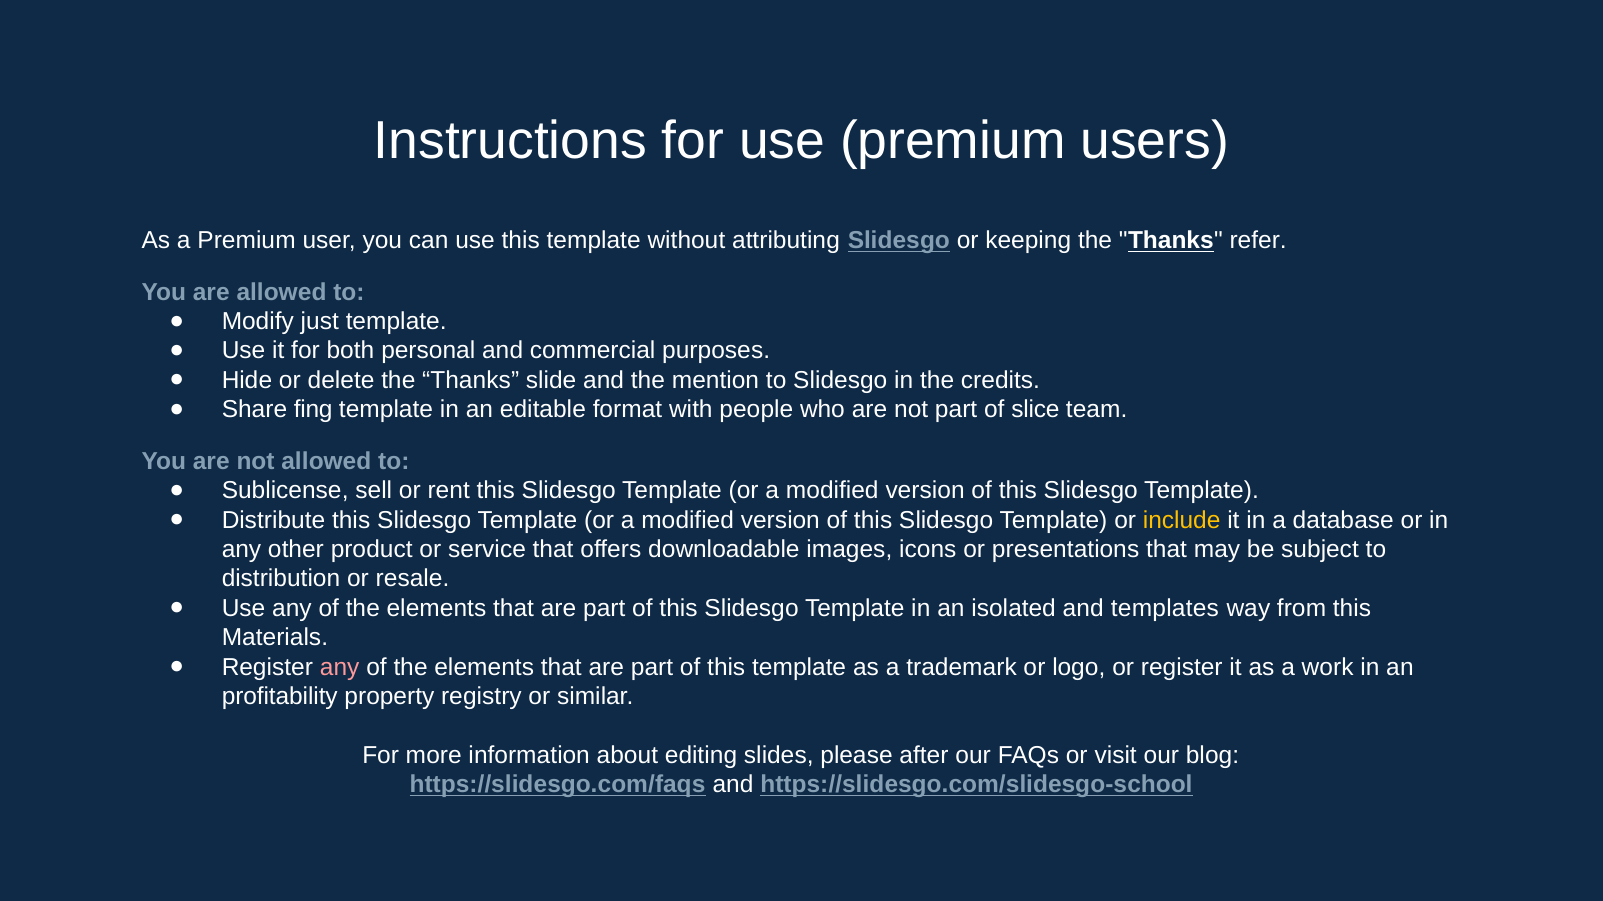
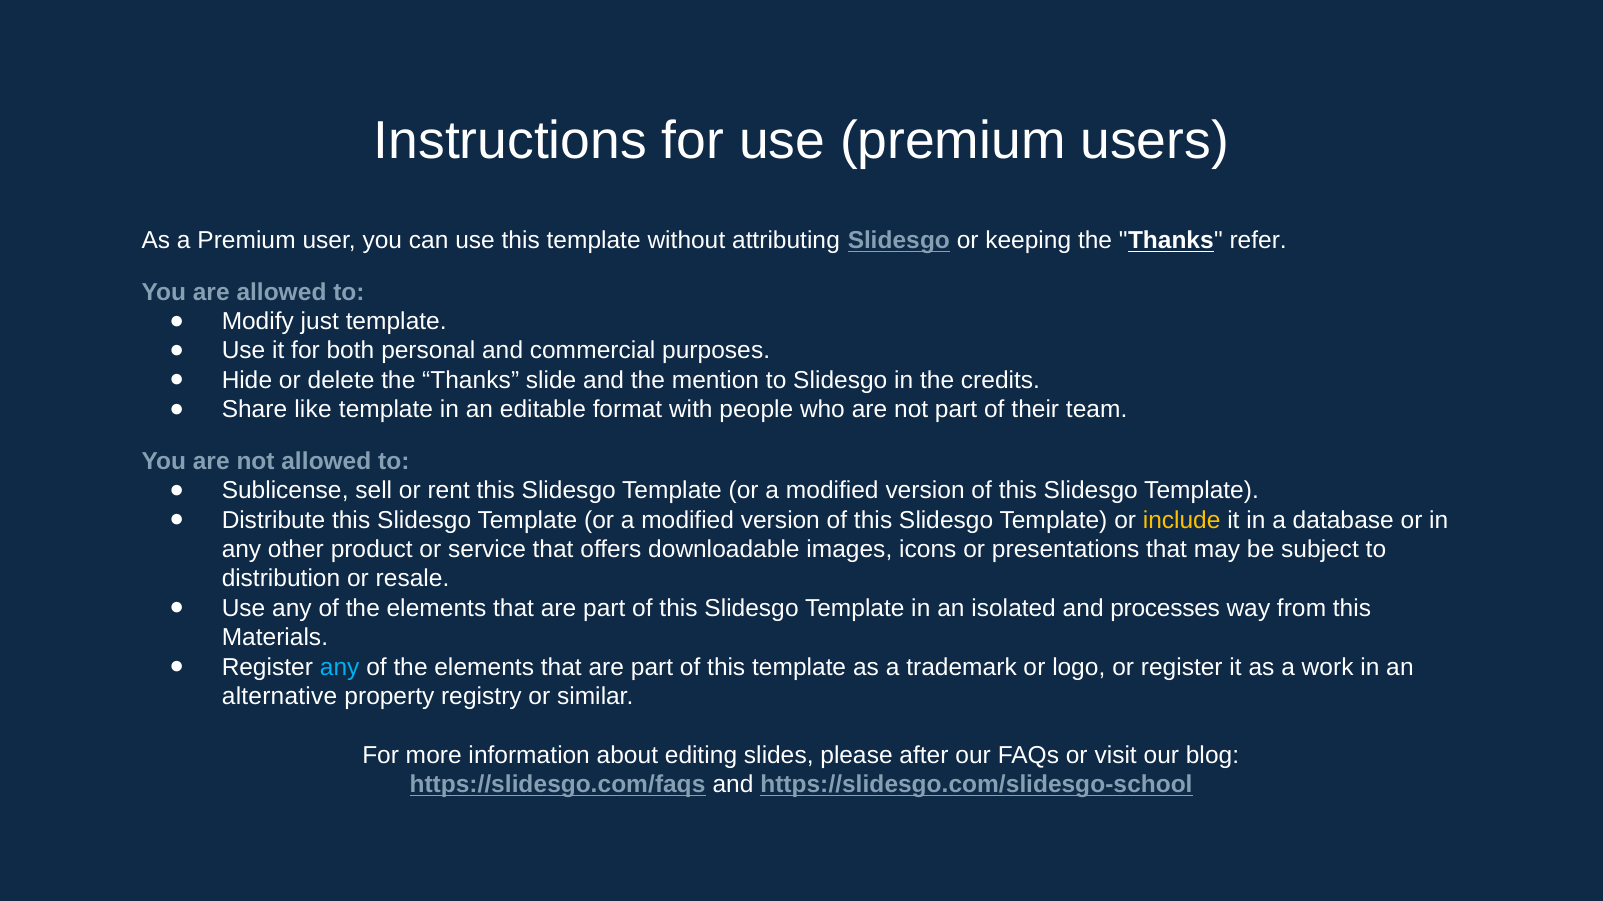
fing: fing -> like
slice: slice -> their
templates: templates -> processes
any at (340, 668) colour: pink -> light blue
profitability: profitability -> alternative
